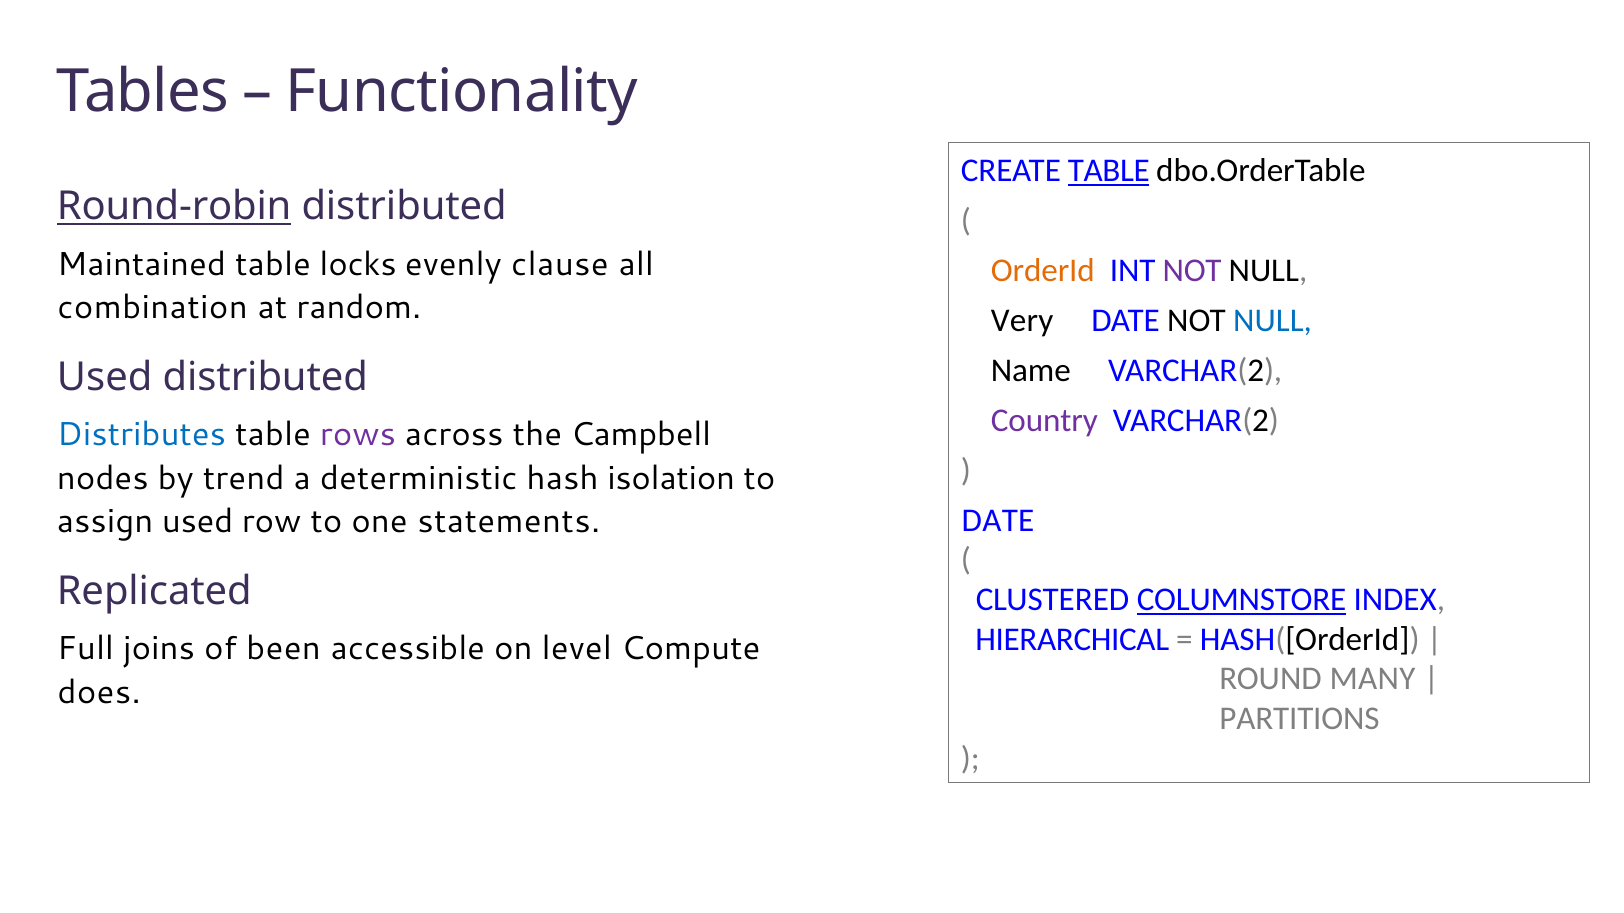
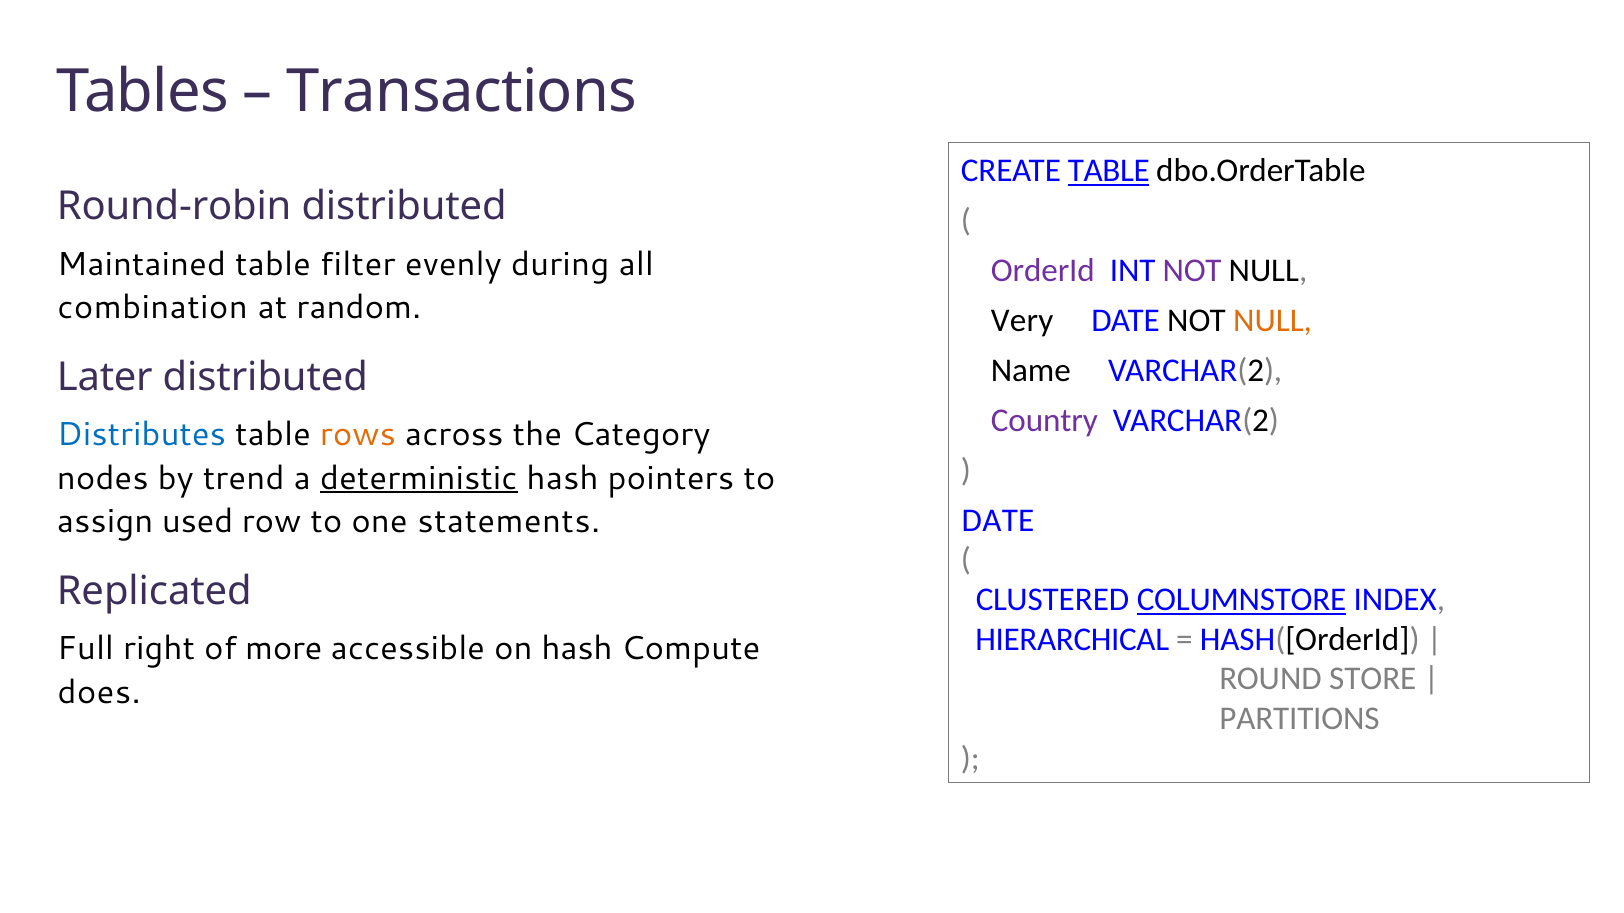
Functionality: Functionality -> Transactions
Round-robin underline: present -> none
locks: locks -> filter
clause: clause -> during
OrderId colour: orange -> purple
NULL at (1273, 321) colour: blue -> orange
Used at (105, 377): Used -> Later
rows colour: purple -> orange
Campbell: Campbell -> Category
deterministic underline: none -> present
isolation: isolation -> pointers
joins: joins -> right
been: been -> more
on level: level -> hash
MANY: MANY -> STORE
